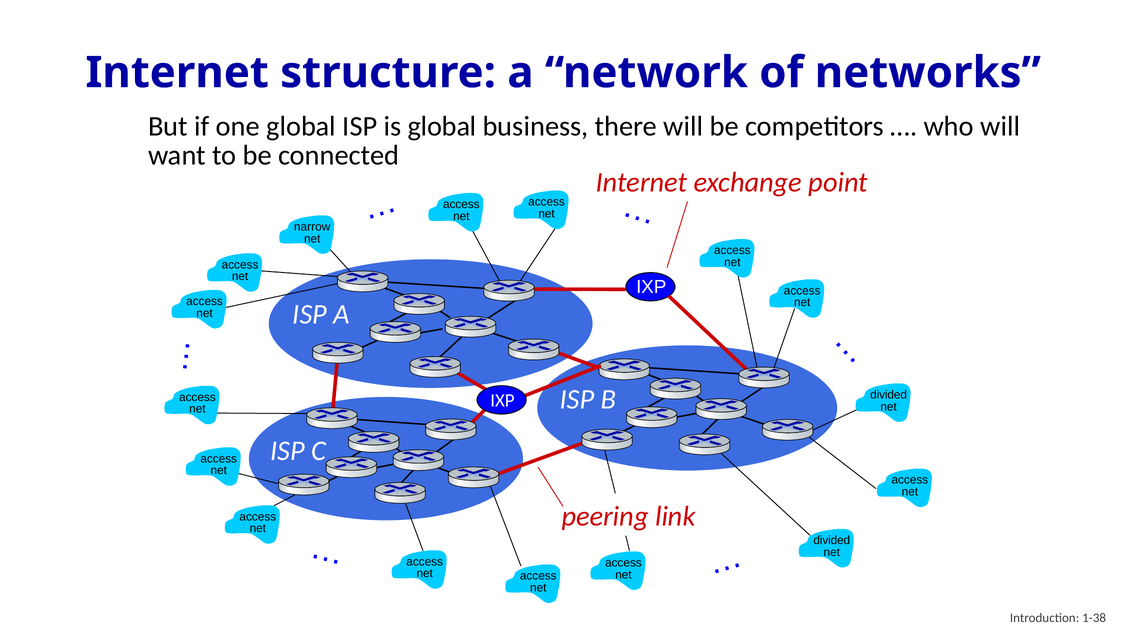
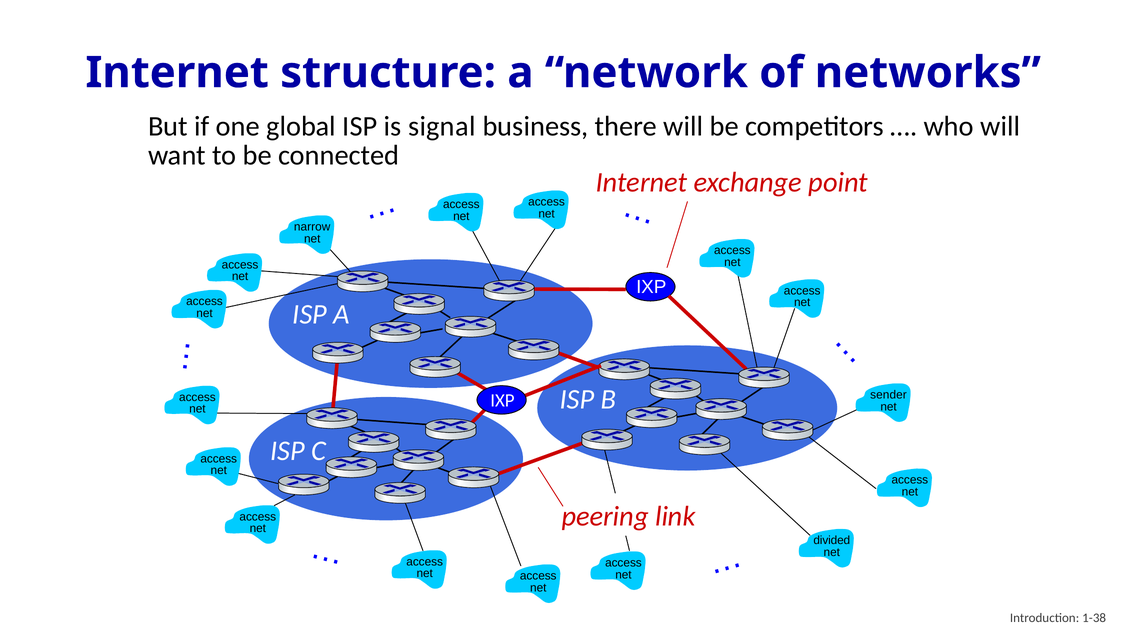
is global: global -> signal
divided at (889, 395): divided -> sender
